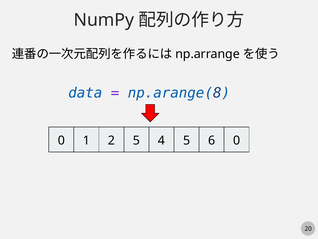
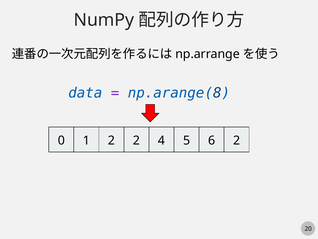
2 5: 5 -> 2
6 0: 0 -> 2
